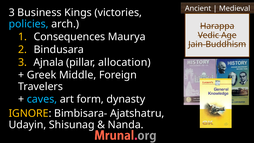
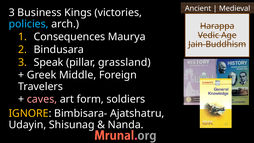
Ajnala: Ajnala -> Speak
allocation: allocation -> grassland
caves colour: light blue -> pink
dynasty: dynasty -> soldiers
